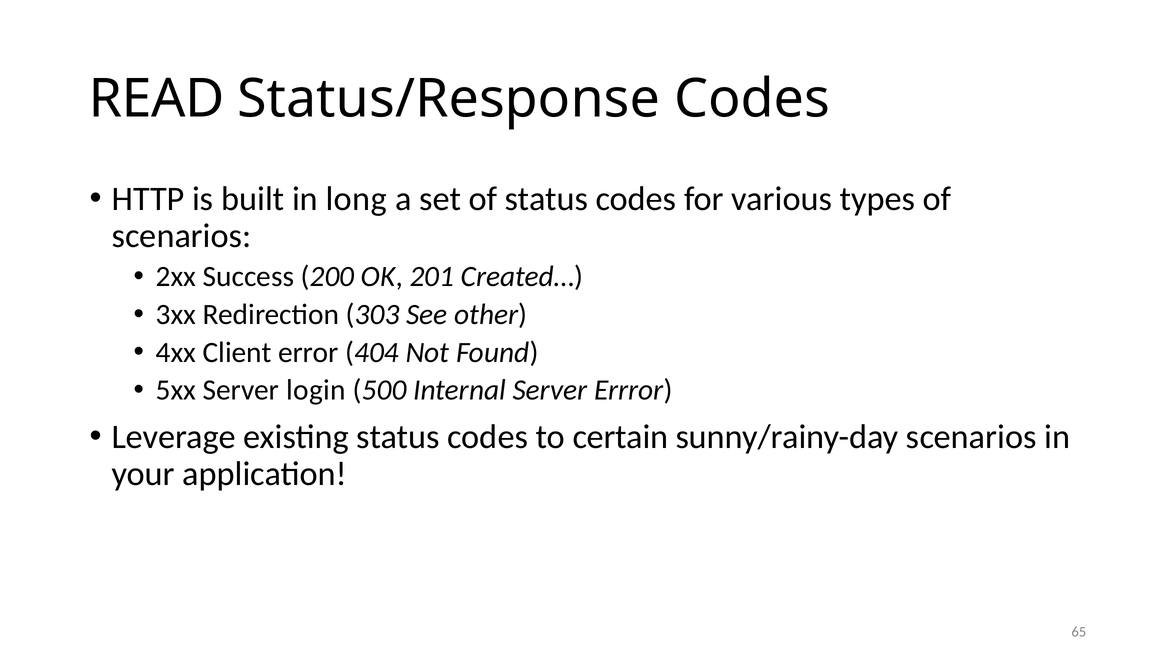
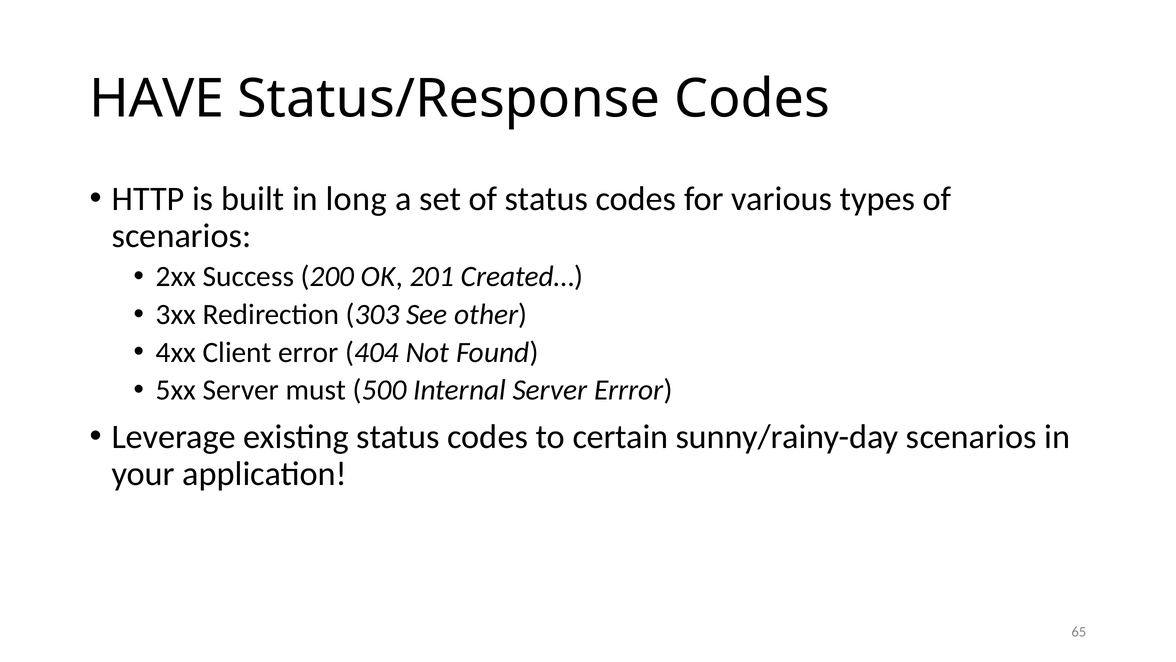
READ: READ -> HAVE
login: login -> must
